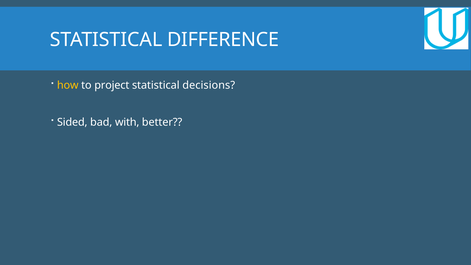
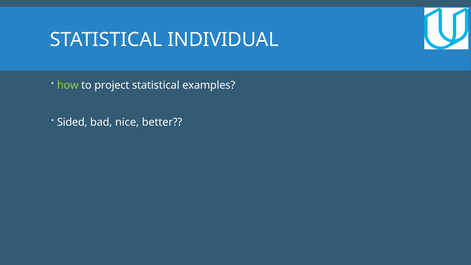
DIFFERENCE: DIFFERENCE -> INDIVIDUAL
how colour: yellow -> light green
decisions: decisions -> examples
with: with -> nice
